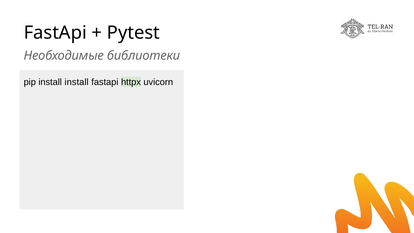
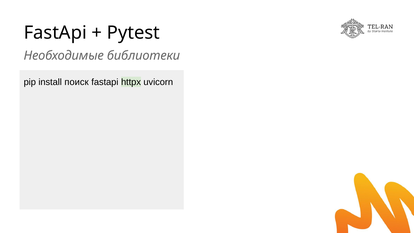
install install: install -> поиск
